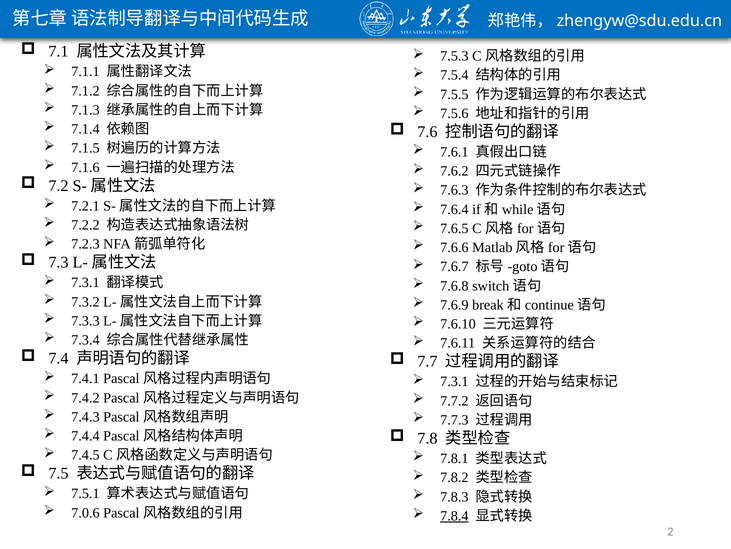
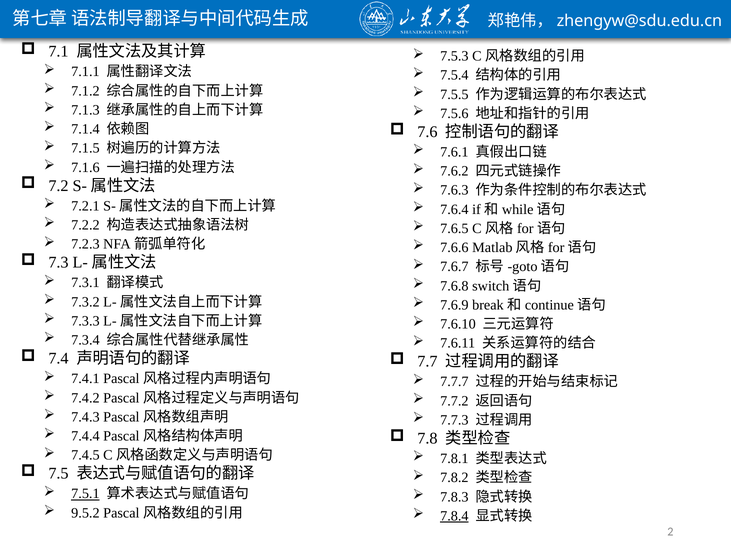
7.3.1 at (454, 381): 7.3.1 -> 7.7.7
7.5.1 underline: none -> present
7.0.6: 7.0.6 -> 9.5.2
